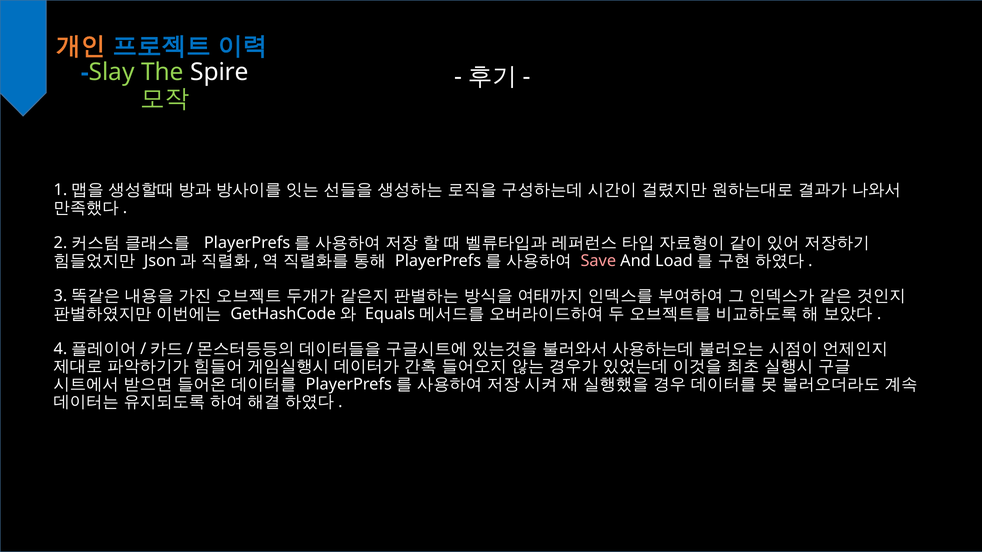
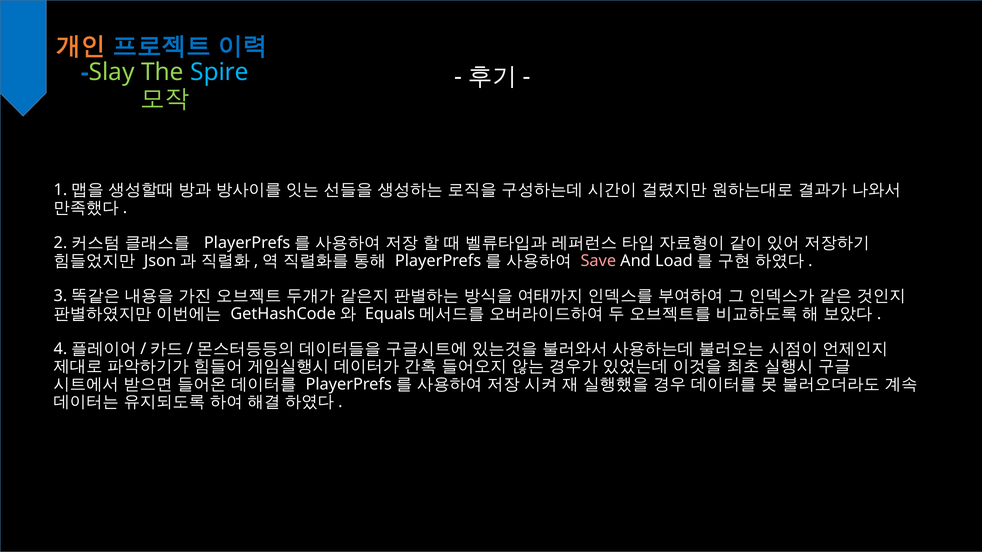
Spire colour: white -> light blue
